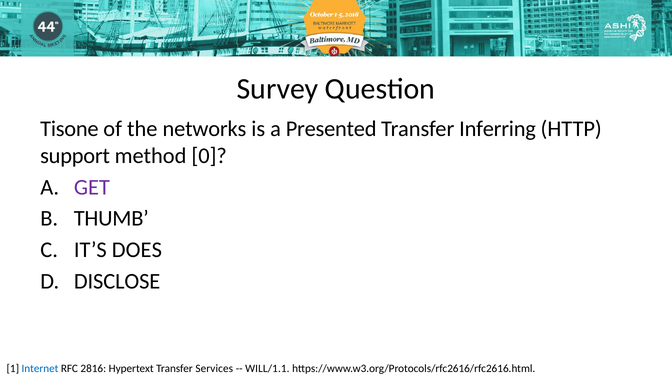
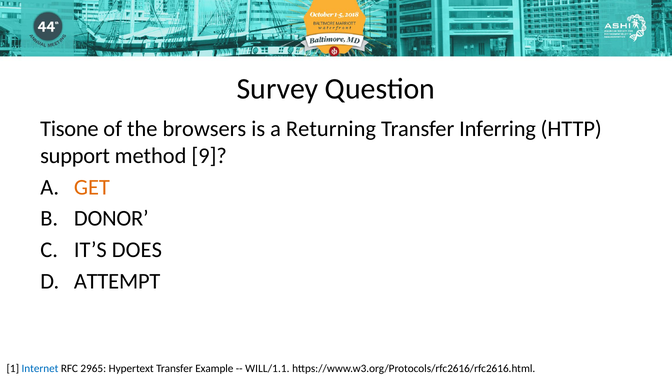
networks: networks -> browsers
Presented: Presented -> Returning
0: 0 -> 9
GET colour: purple -> orange
THUMB: THUMB -> DONOR
DISCLOSE: DISCLOSE -> ATTEMPT
2816: 2816 -> 2965
Services: Services -> Example
